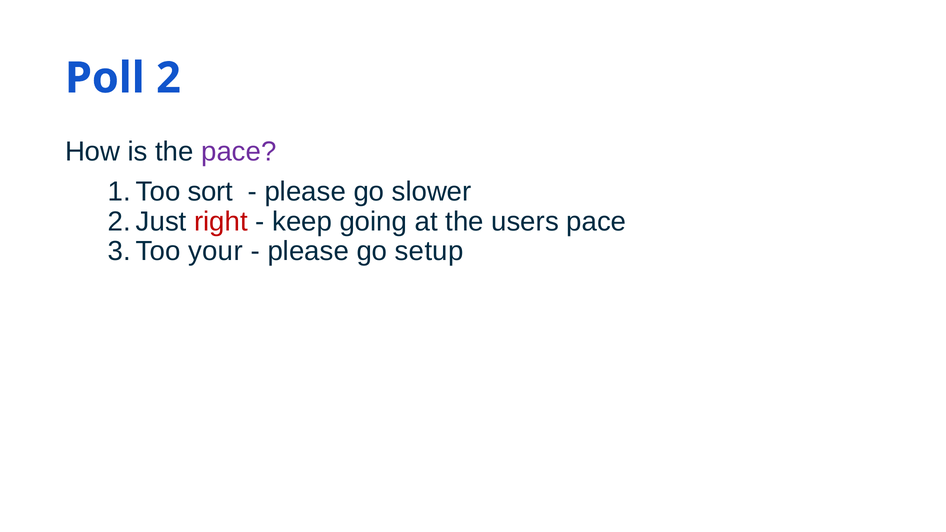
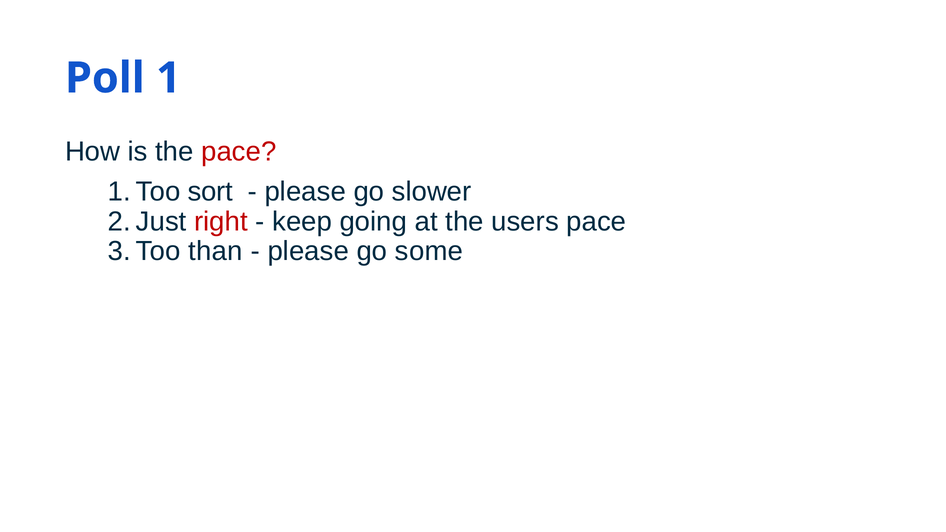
2: 2 -> 1
pace at (239, 152) colour: purple -> red
your: your -> than
setup: setup -> some
